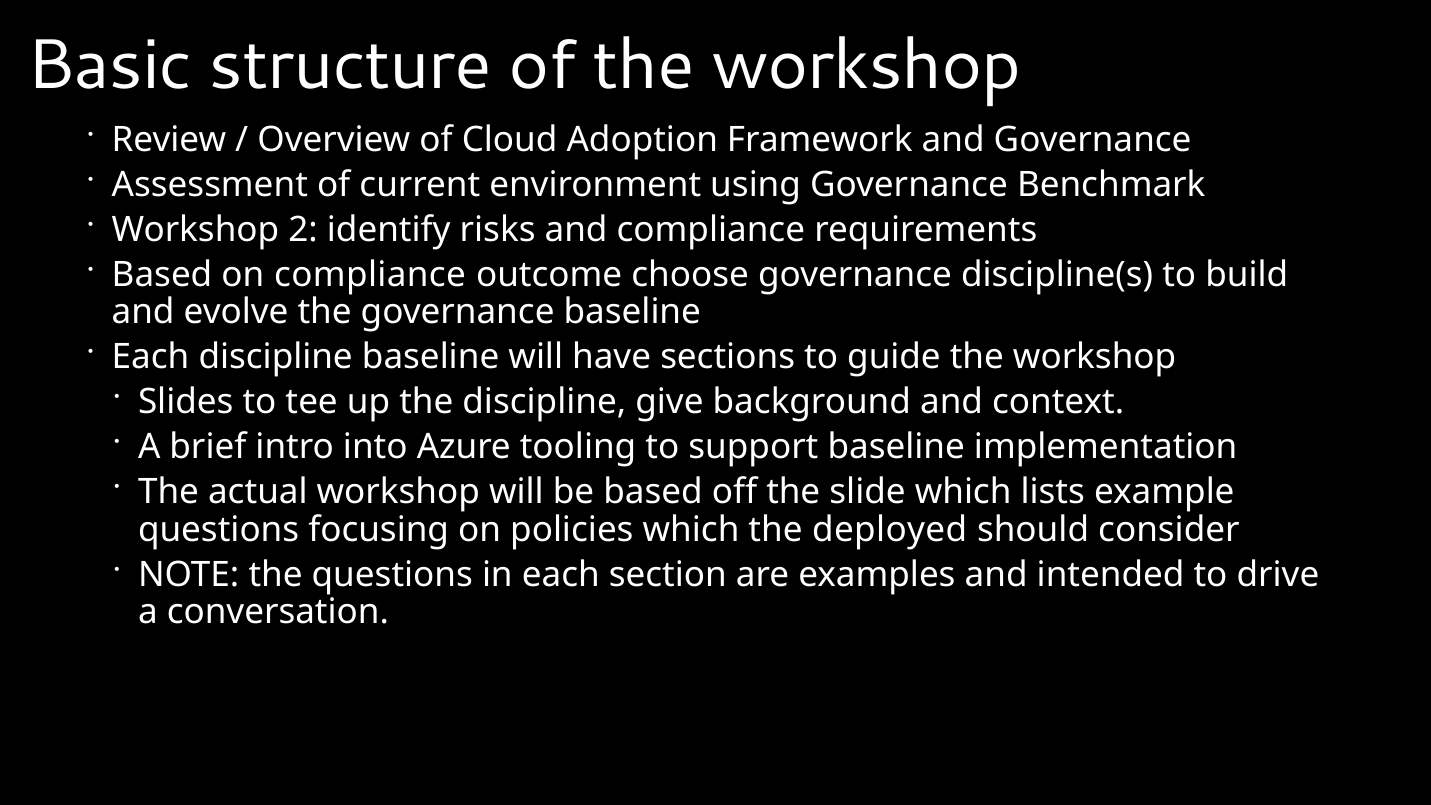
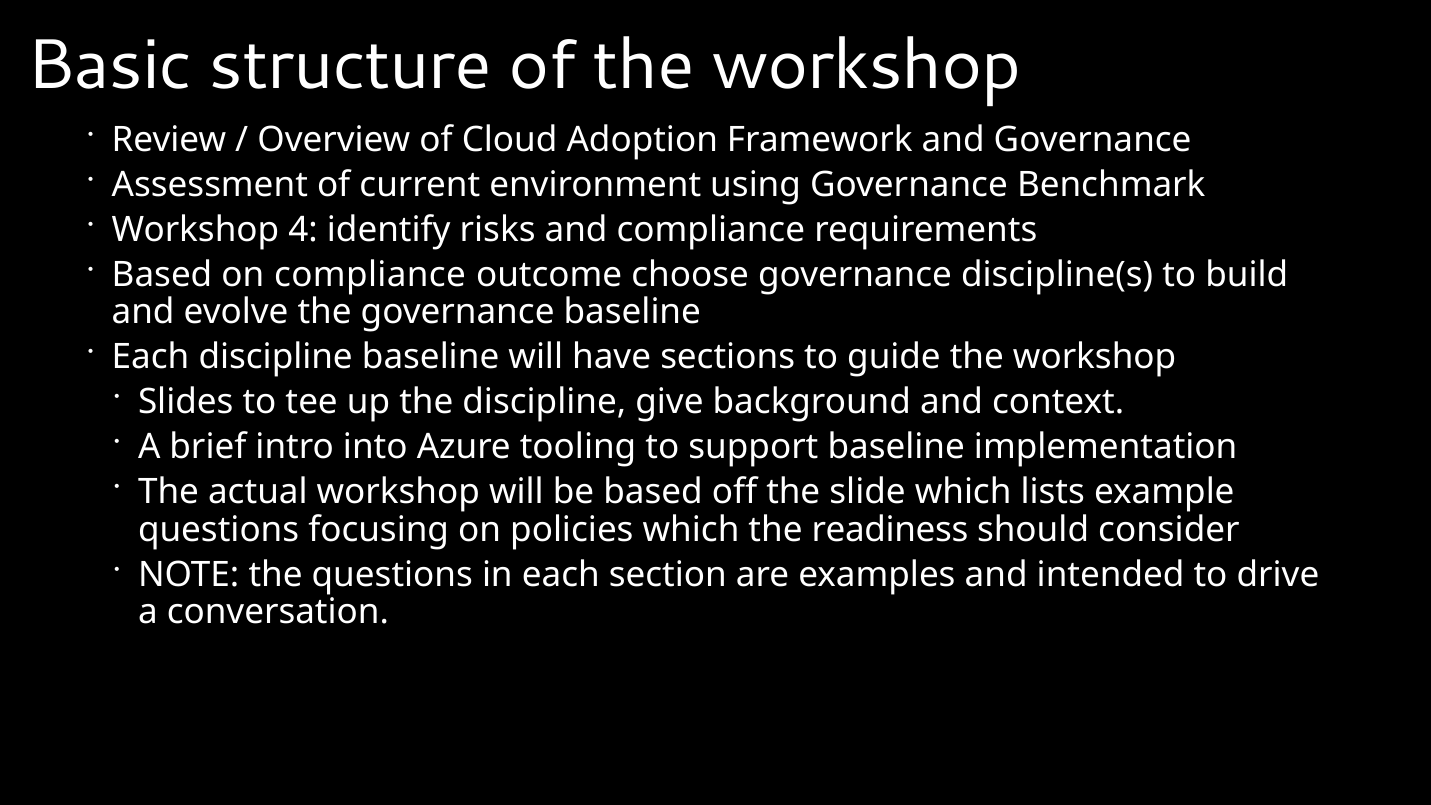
2: 2 -> 4
deployed: deployed -> readiness
